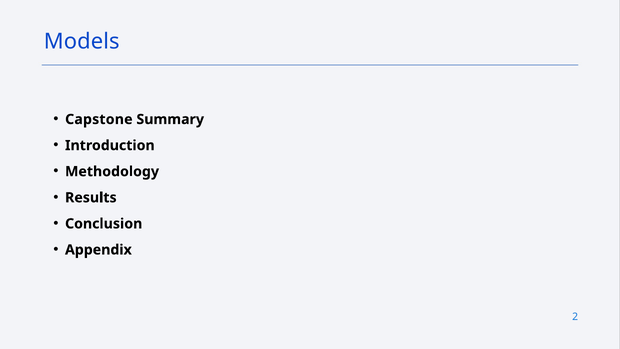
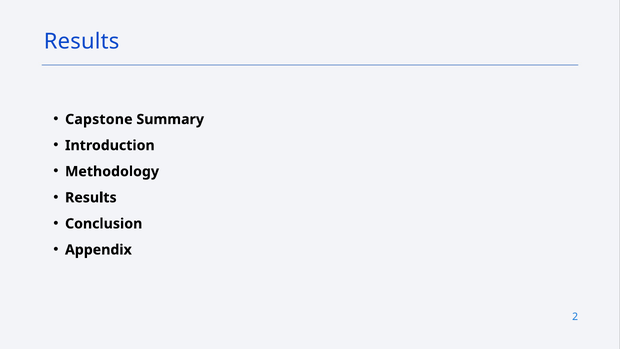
Models at (82, 41): Models -> Results
